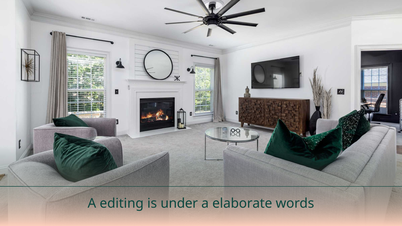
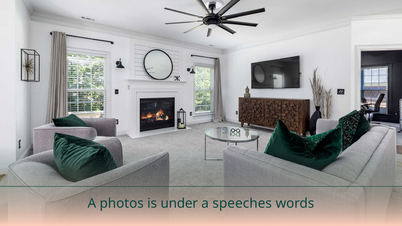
editing: editing -> photos
elaborate: elaborate -> speeches
